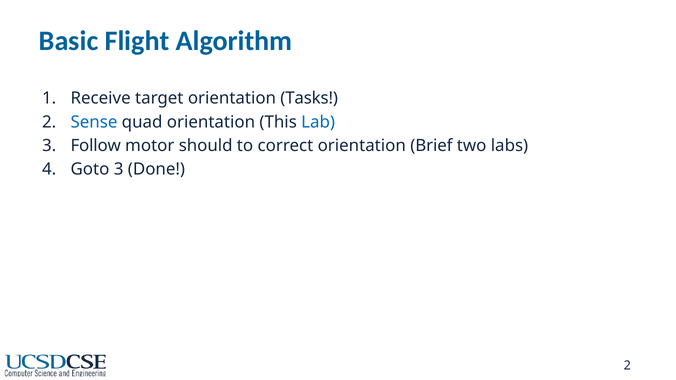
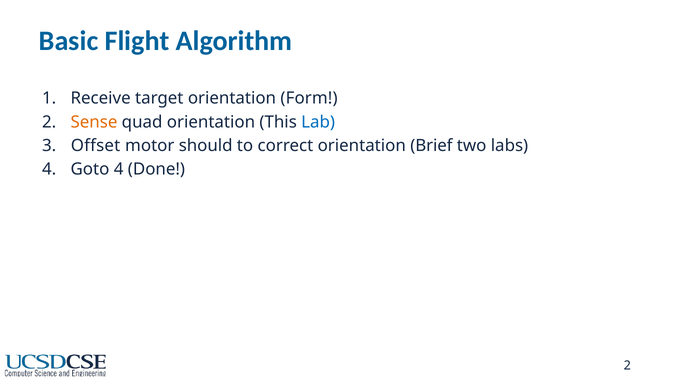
Tasks: Tasks -> Form
Sense colour: blue -> orange
Follow: Follow -> Offset
Goto 3: 3 -> 4
